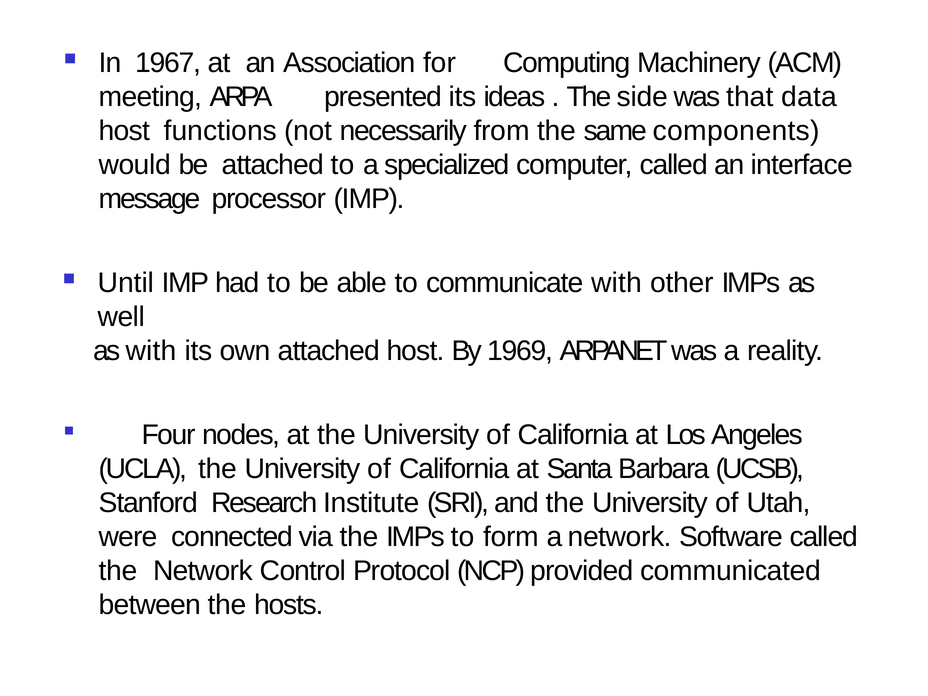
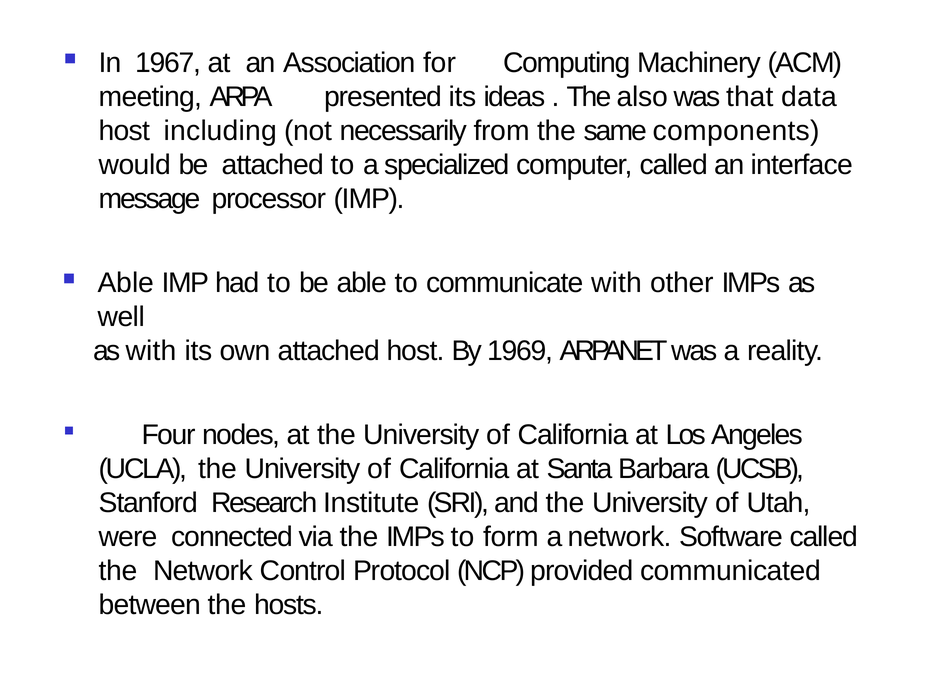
side: side -> also
functions: functions -> including
Until at (126, 283): Until -> Able
